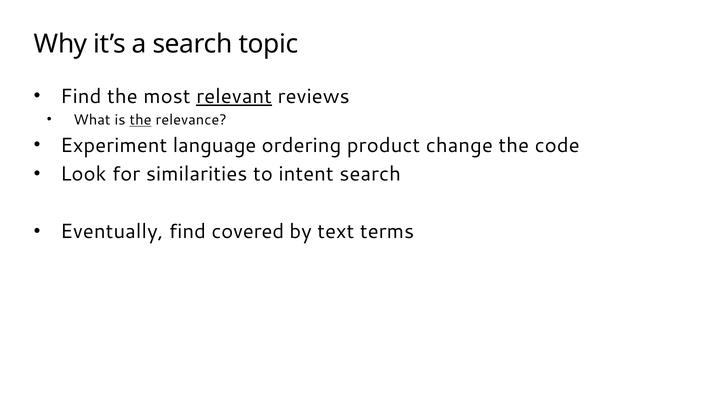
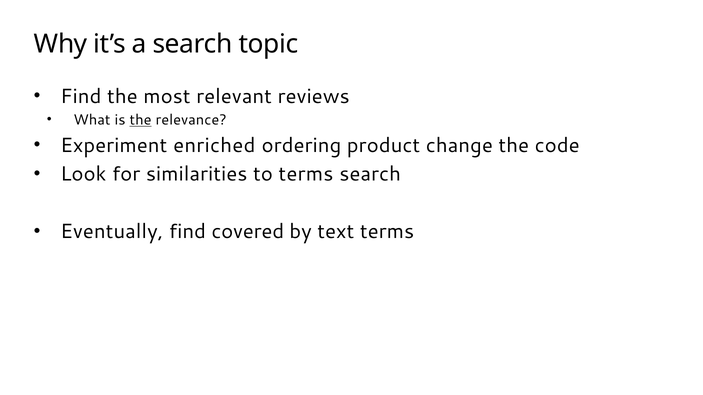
relevant underline: present -> none
language: language -> enriched
to intent: intent -> terms
